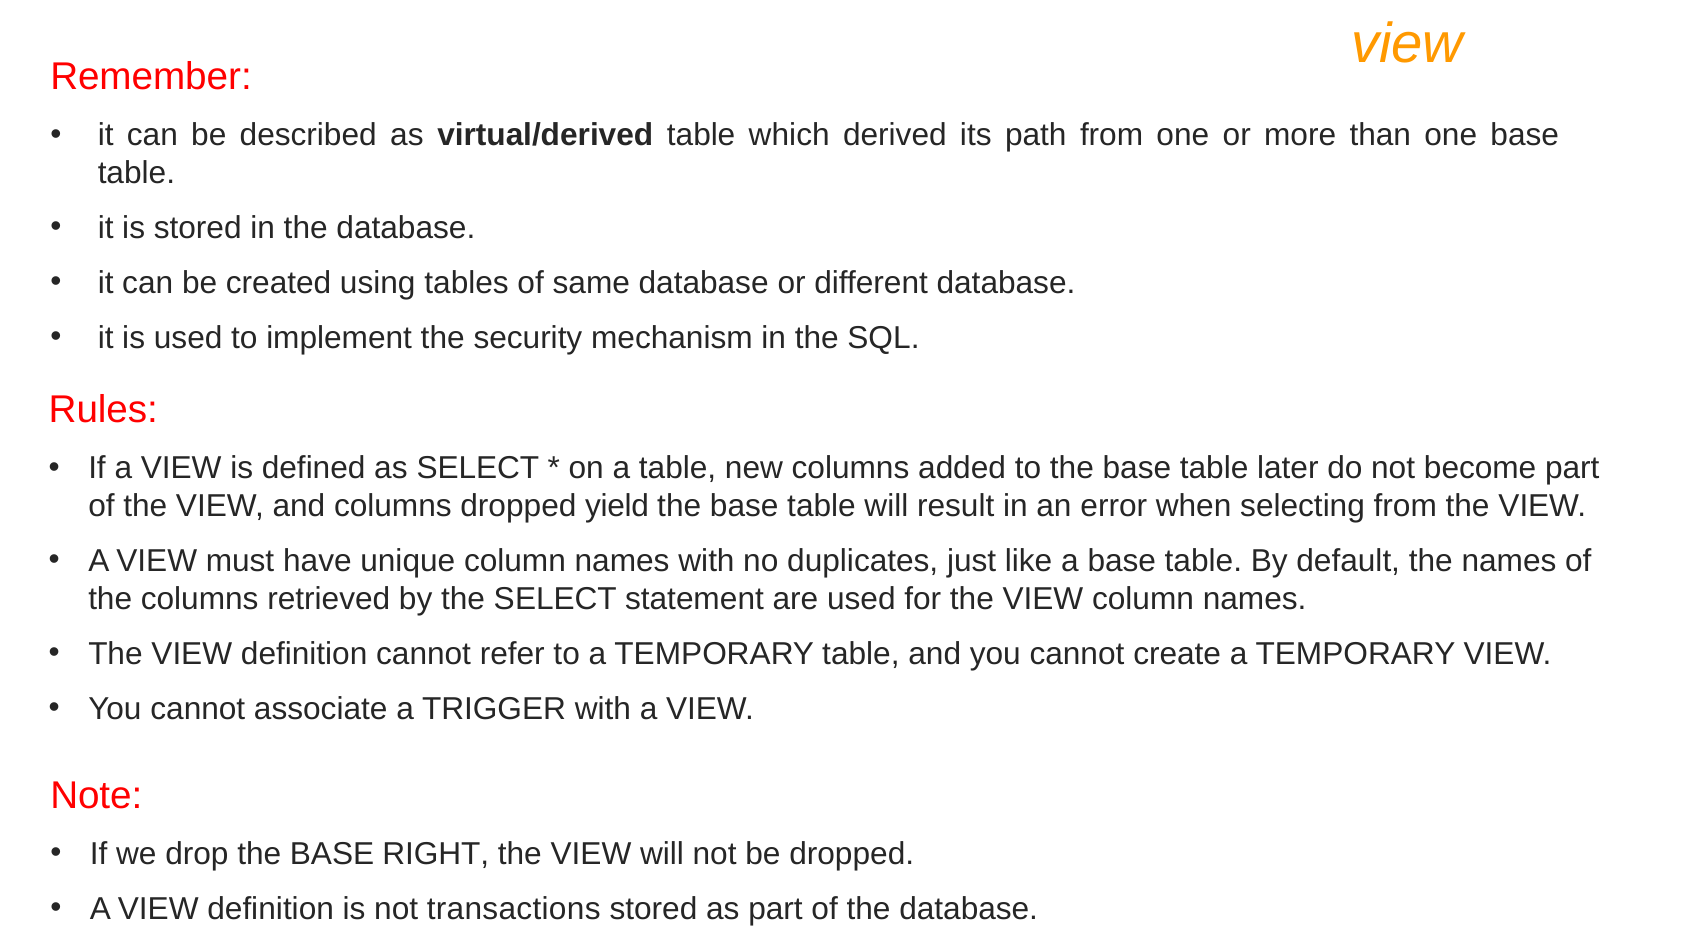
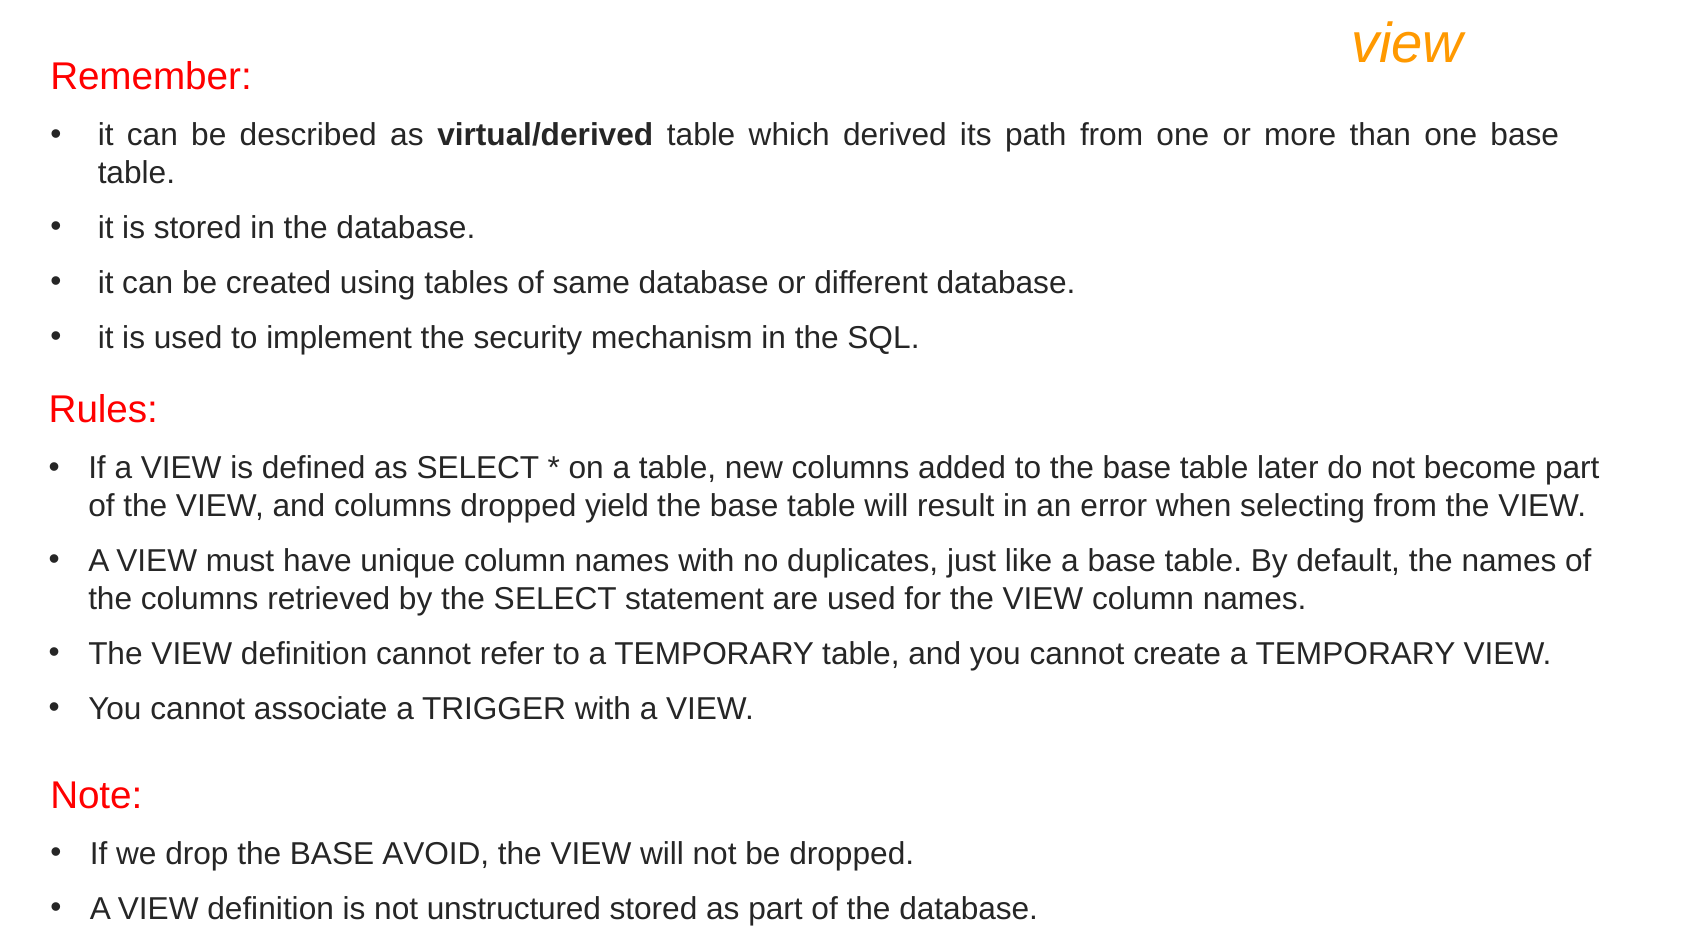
RIGHT: RIGHT -> AVOID
transactions: transactions -> unstructured
